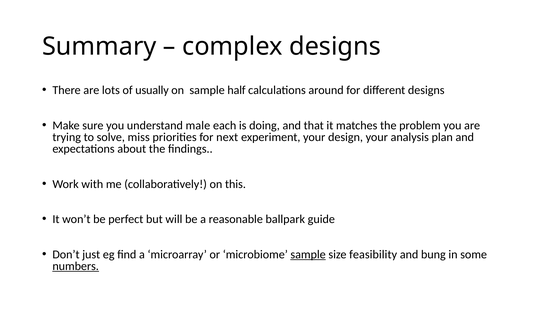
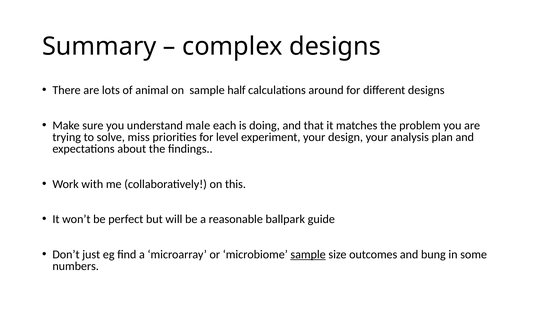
usually: usually -> animal
next: next -> level
feasibility: feasibility -> outcomes
numbers underline: present -> none
